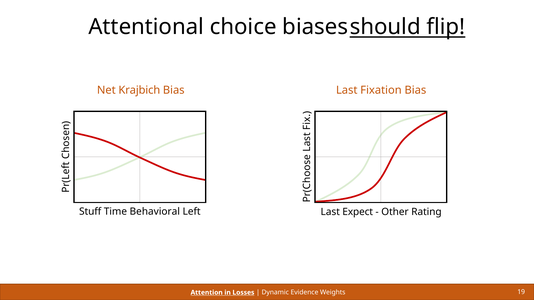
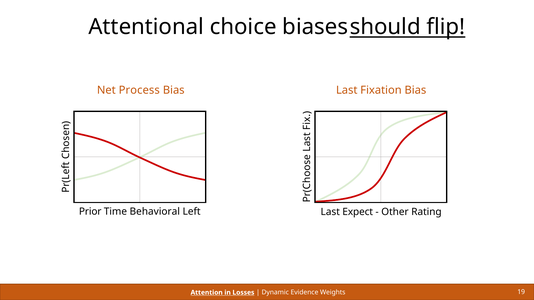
Krajbich: Krajbich -> Process
Stuff: Stuff -> Prior
